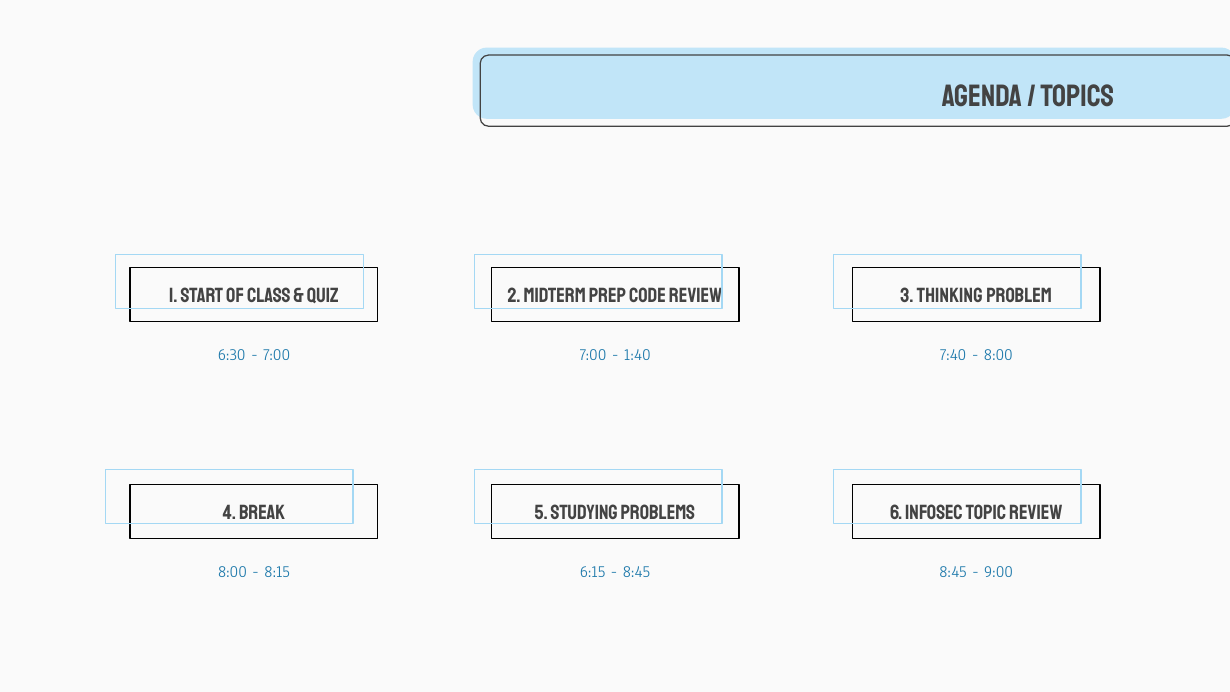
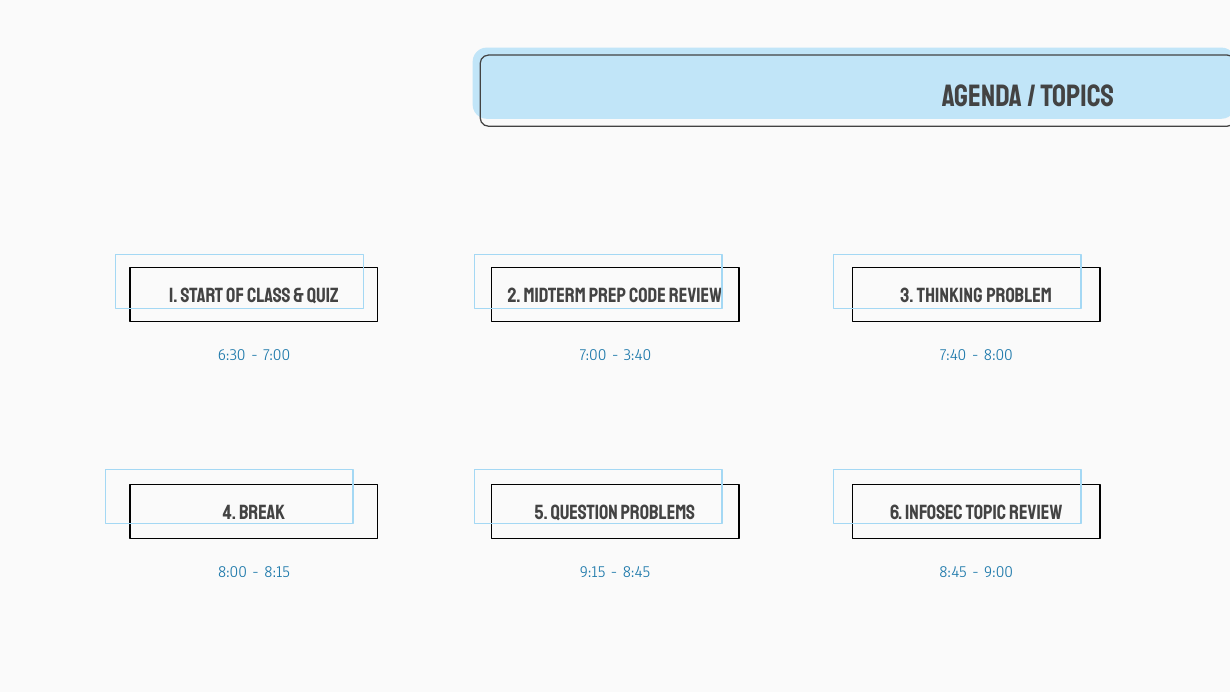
1:40: 1:40 -> 3:40
Studying: Studying -> Question
6:15: 6:15 -> 9:15
